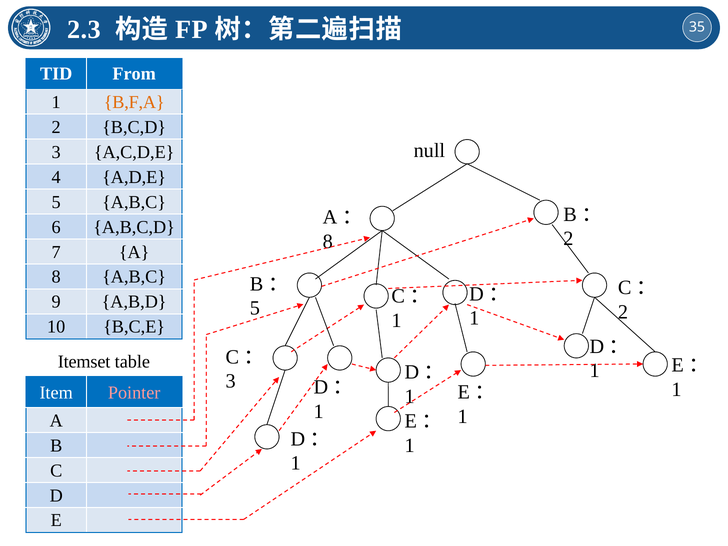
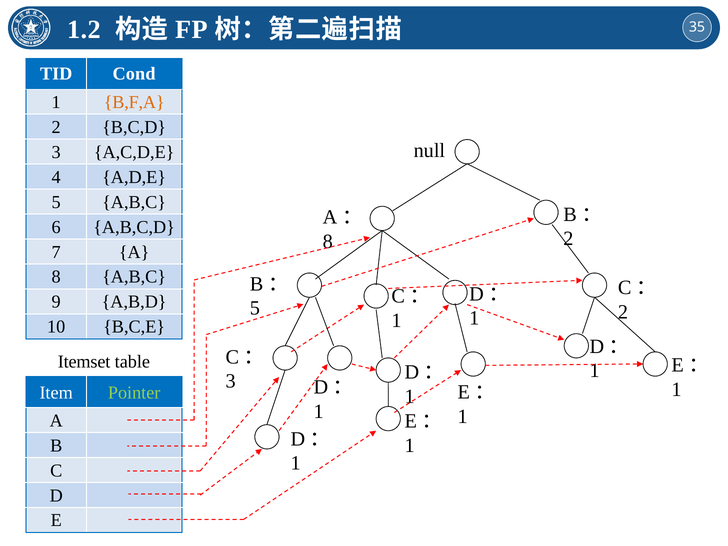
2.3: 2.3 -> 1.2
From: From -> Cond
Pointer colour: pink -> light green
